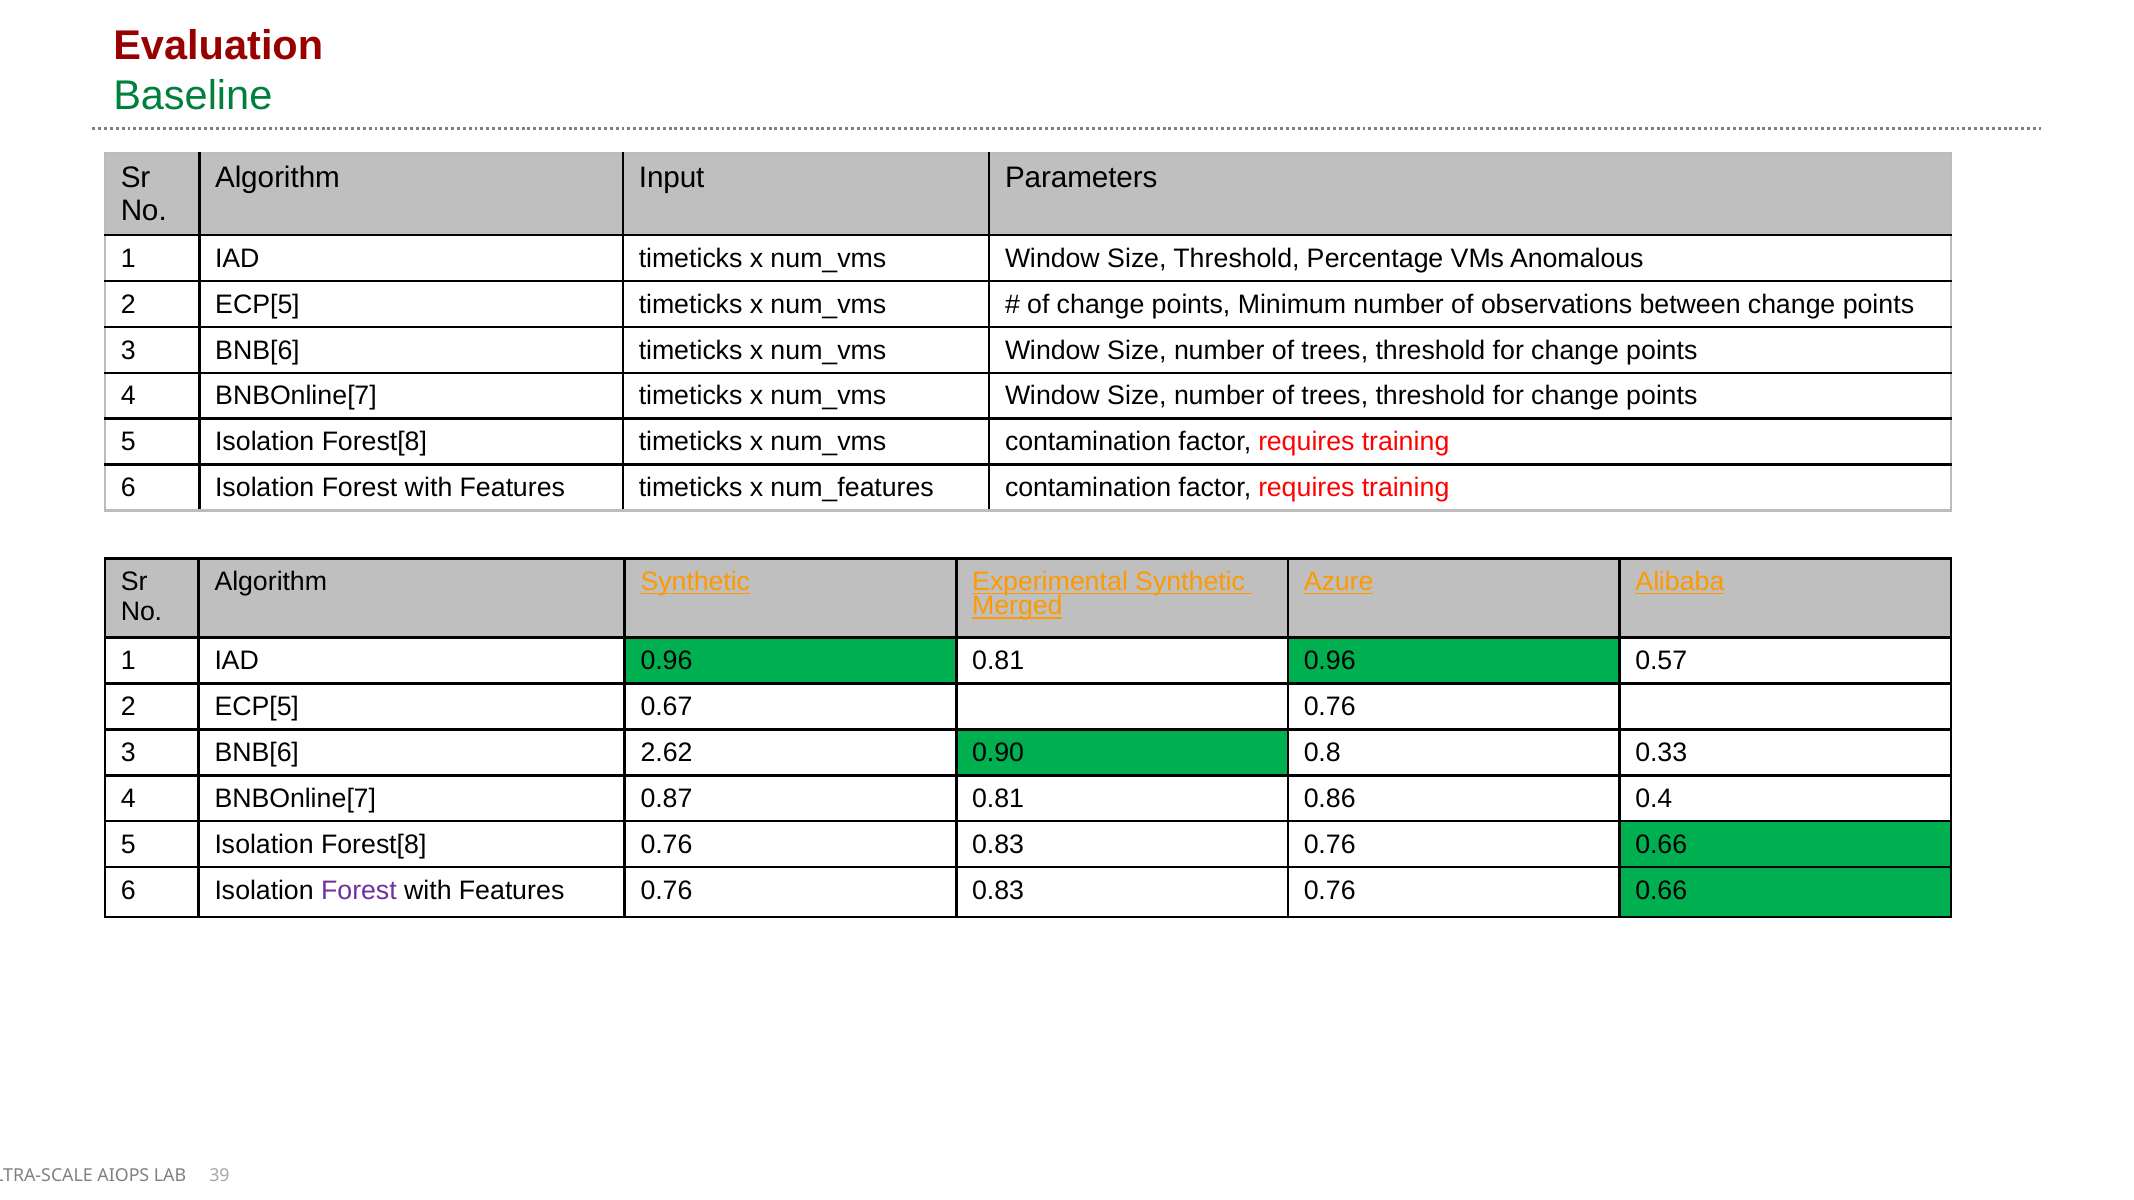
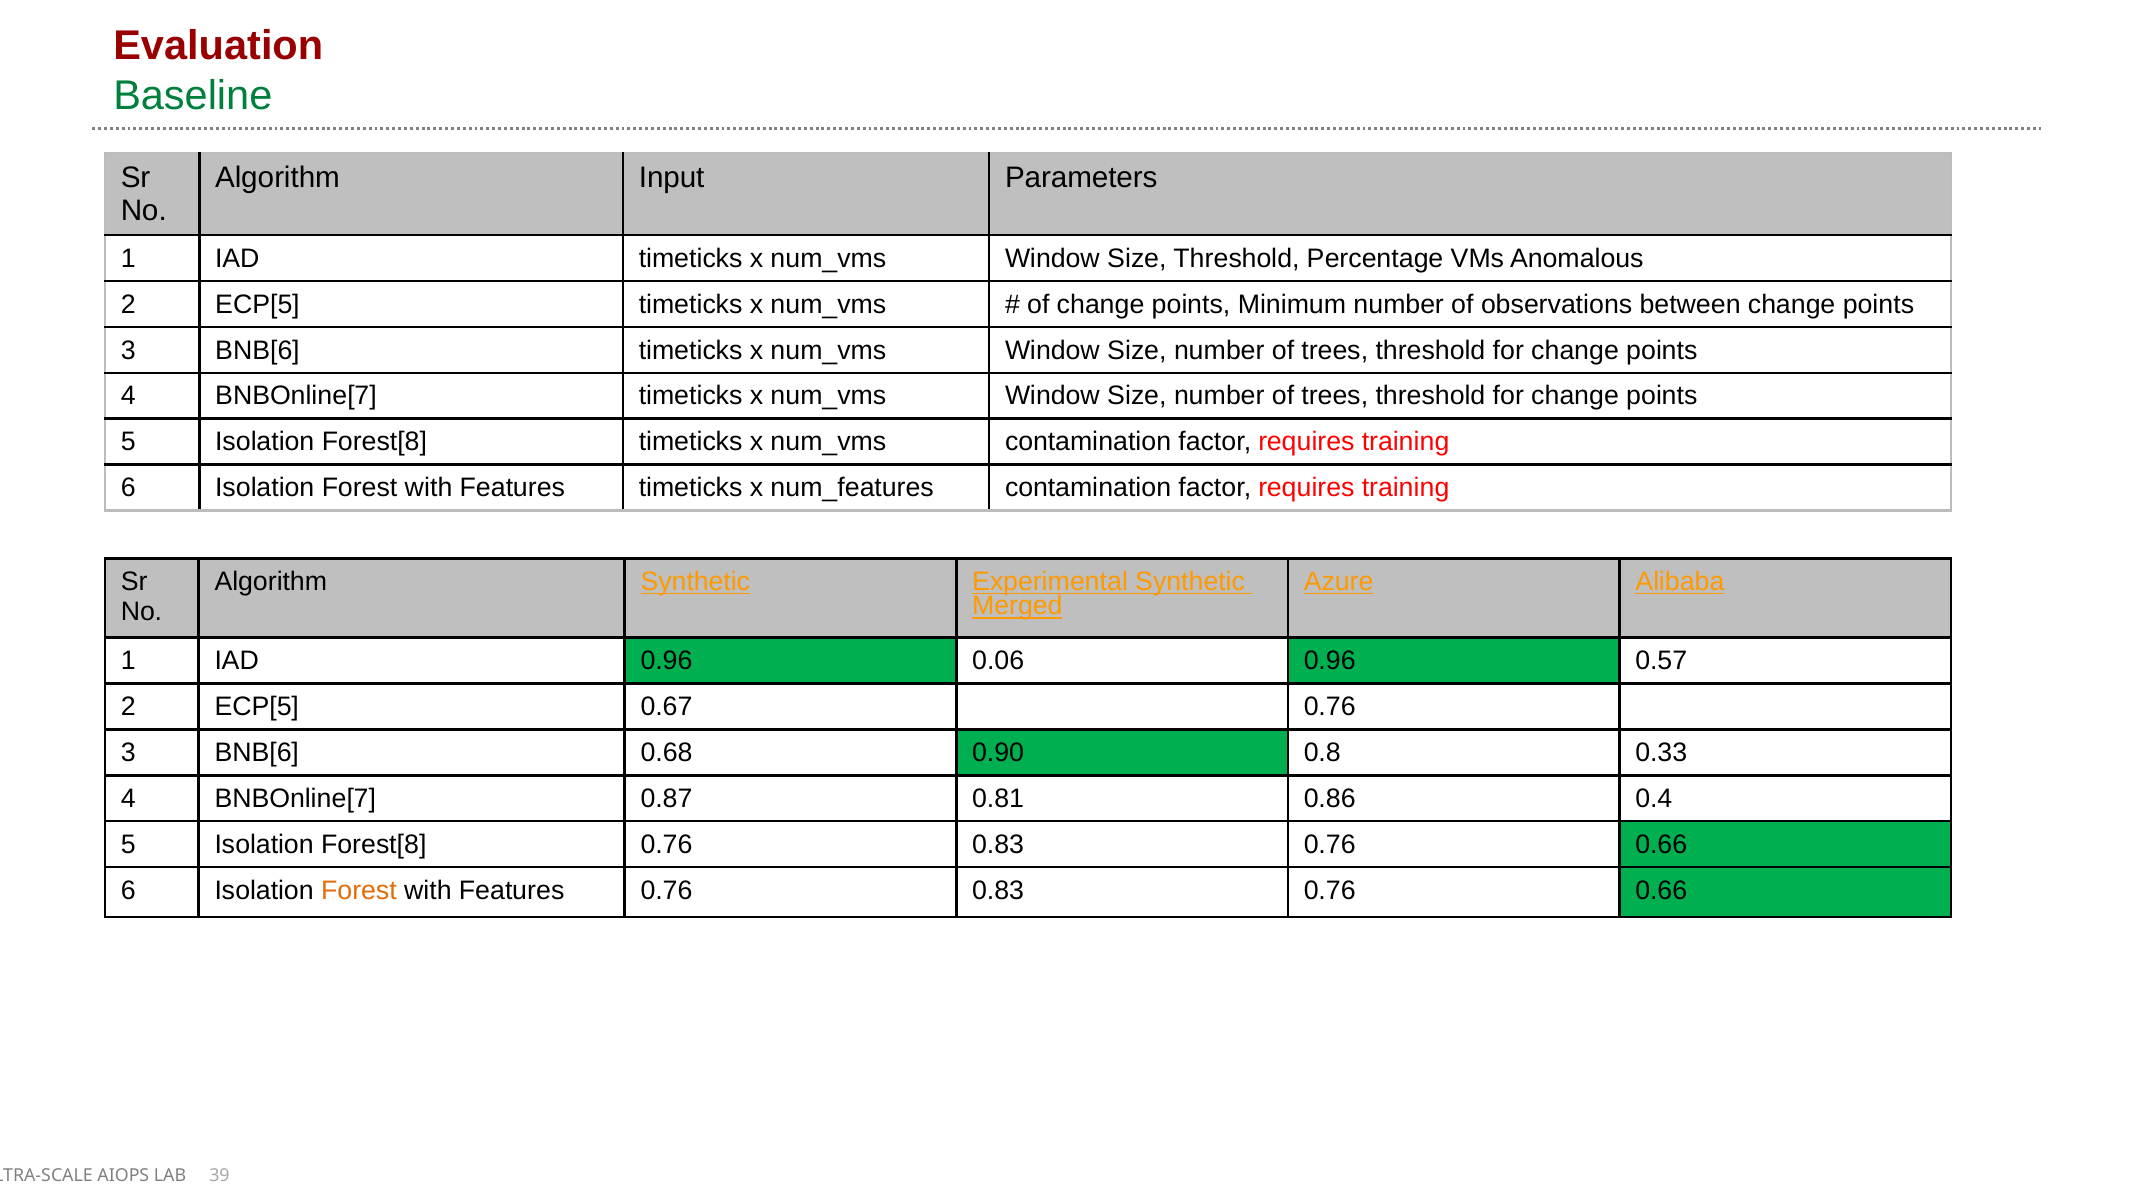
0.96 0.81: 0.81 -> 0.06
2.62: 2.62 -> 0.68
Forest at (359, 891) colour: purple -> orange
